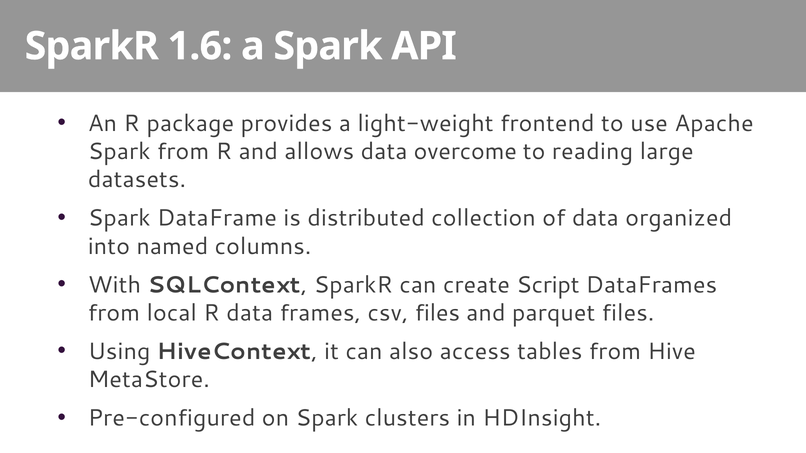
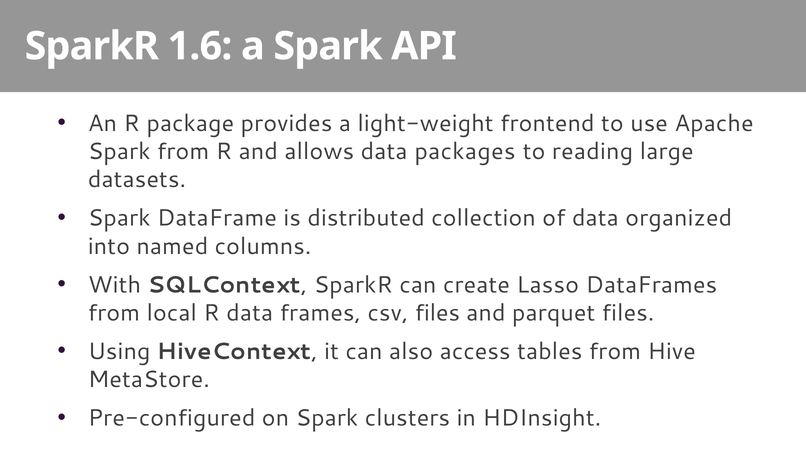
overcome: overcome -> packages
Script: Script -> Lasso
